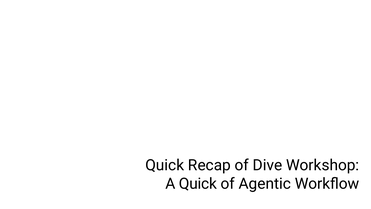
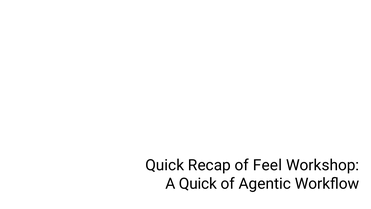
Dive: Dive -> Feel
